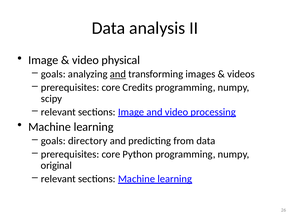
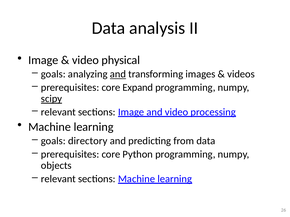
Credits: Credits -> Expand
scipy underline: none -> present
original: original -> objects
